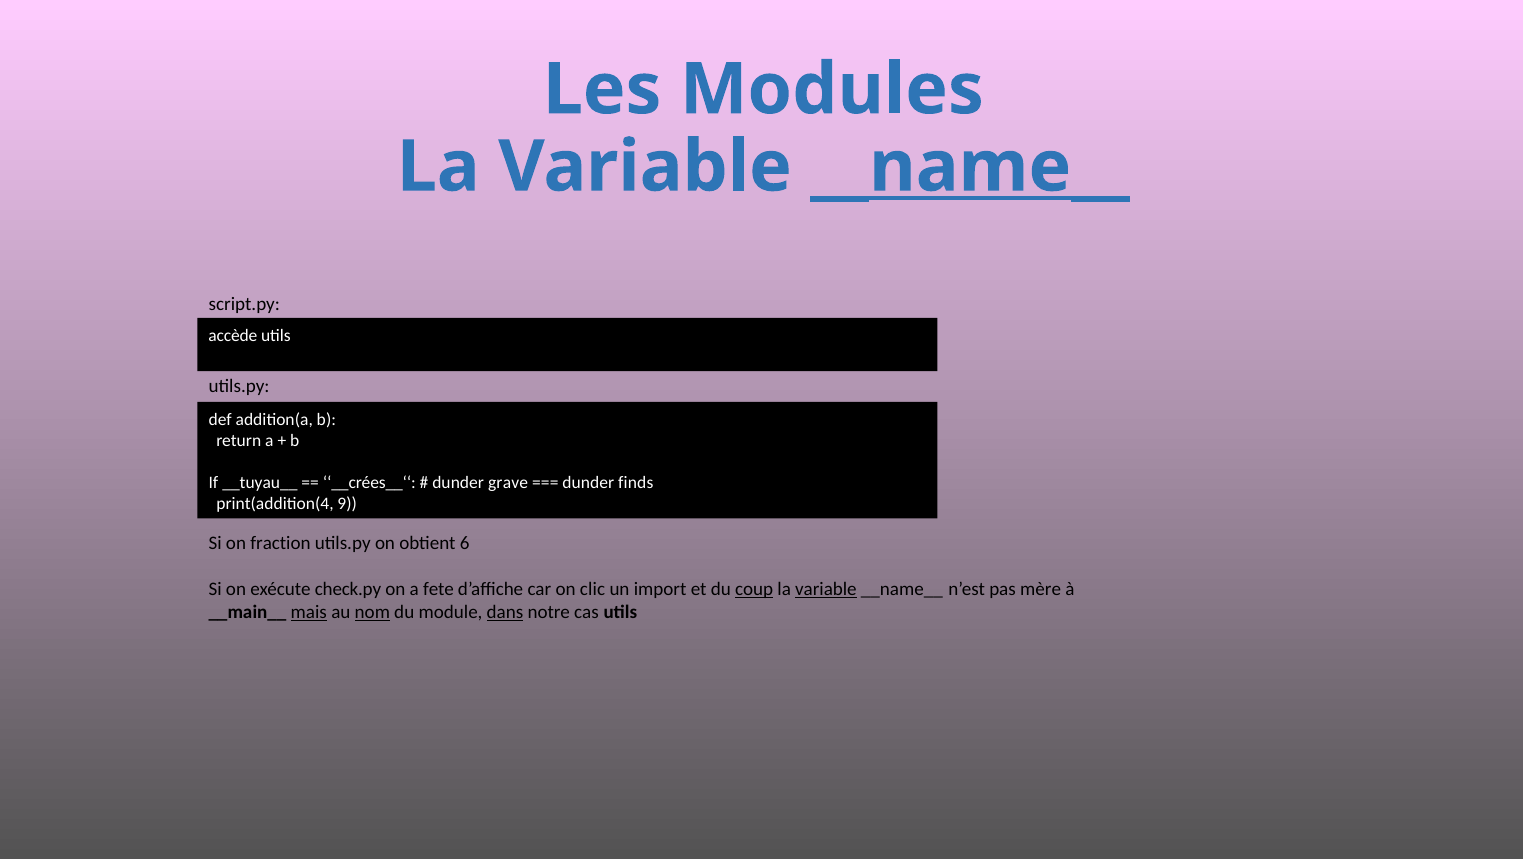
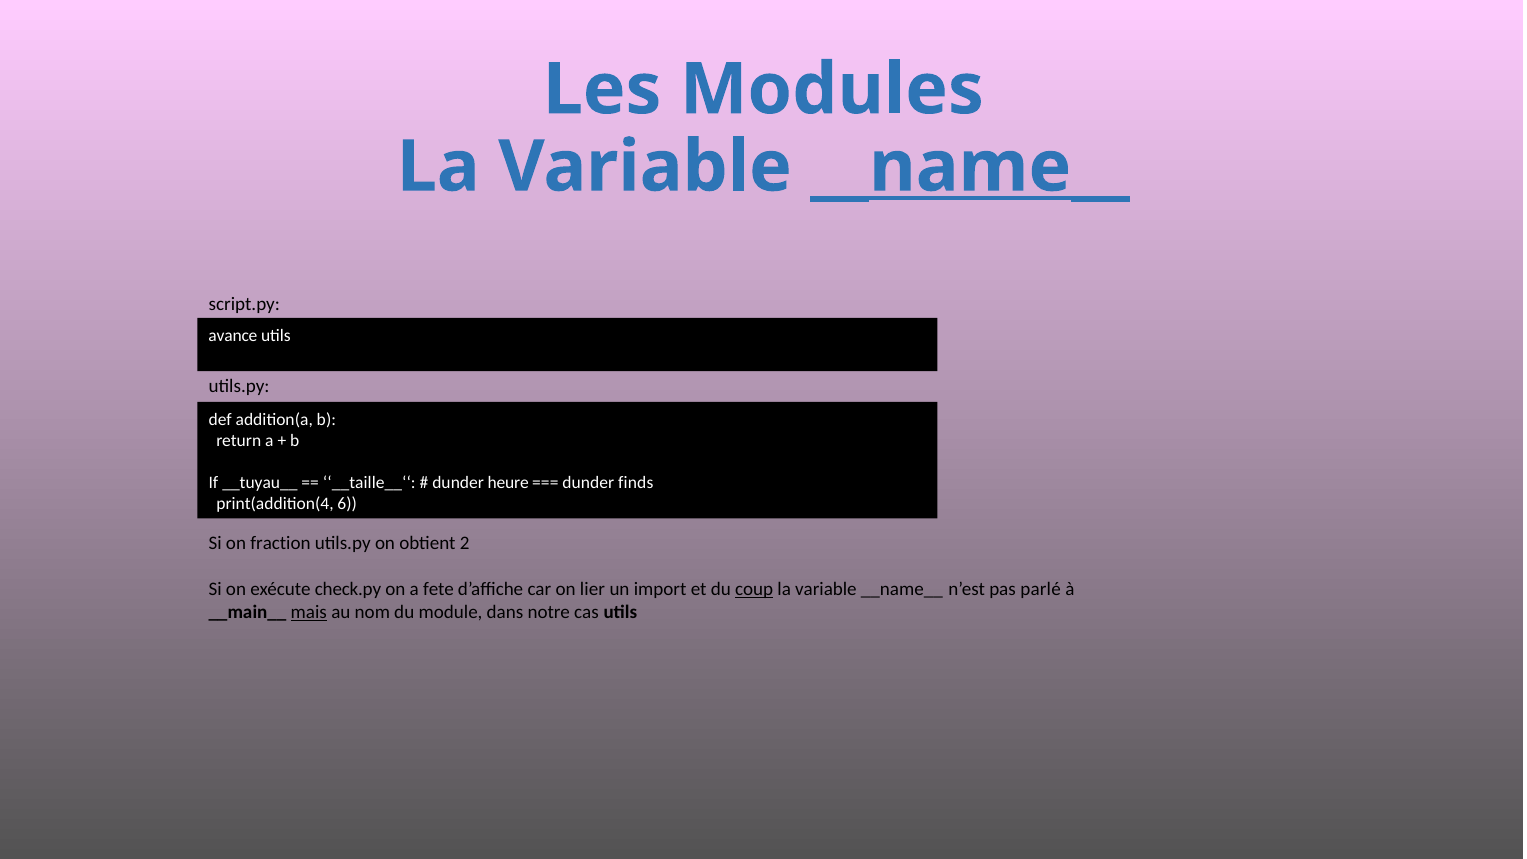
accède: accède -> avance
__crées__‘‘: __crées__‘‘ -> __taille__‘‘
grave: grave -> heure
9: 9 -> 6
6: 6 -> 2
clic: clic -> lier
variable at (826, 589) underline: present -> none
mère: mère -> parlé
nom underline: present -> none
dans underline: present -> none
